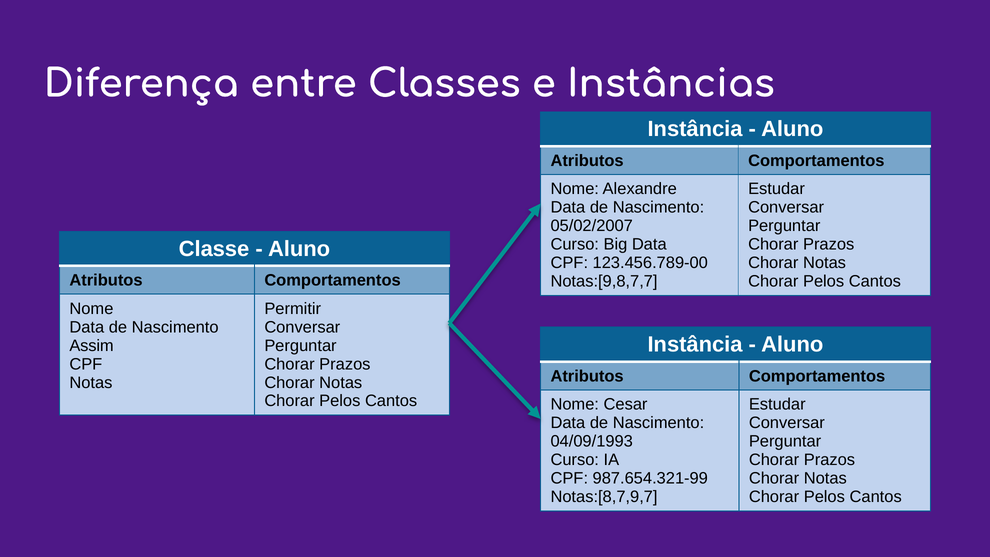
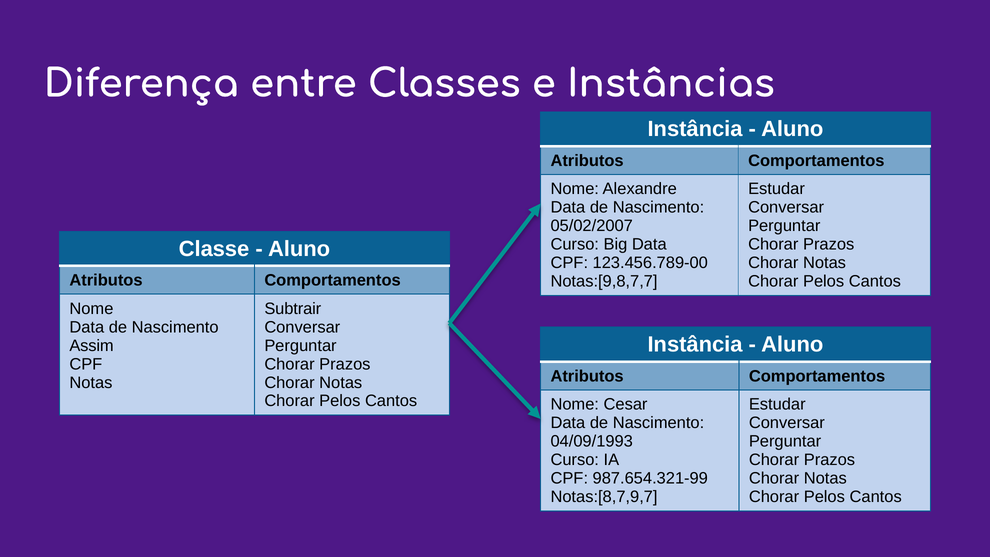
Permitir: Permitir -> Subtrair
